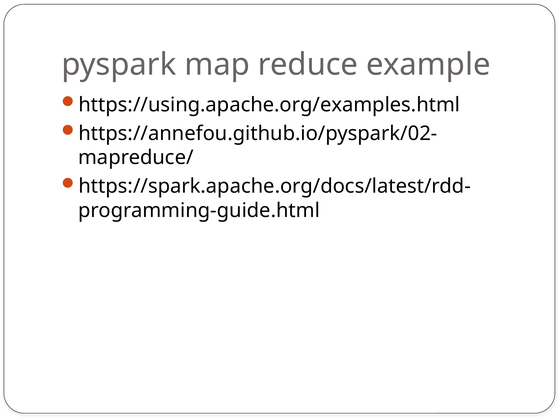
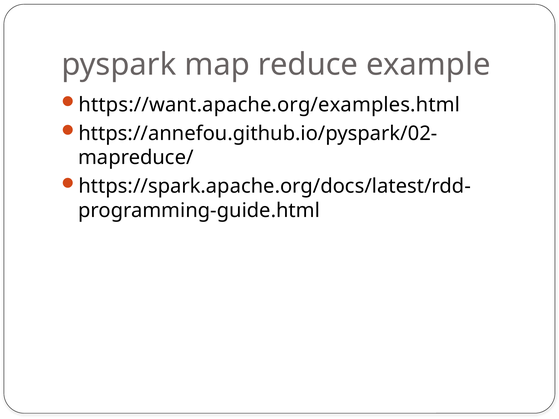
https://using.apache.org/examples.html: https://using.apache.org/examples.html -> https://want.apache.org/examples.html
